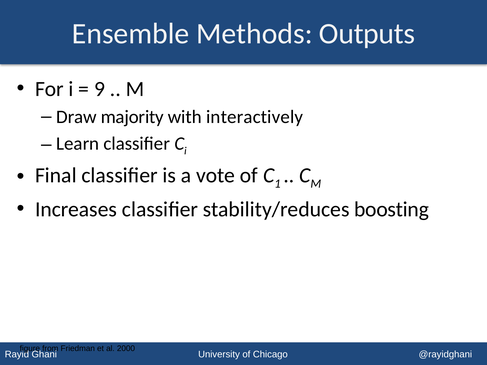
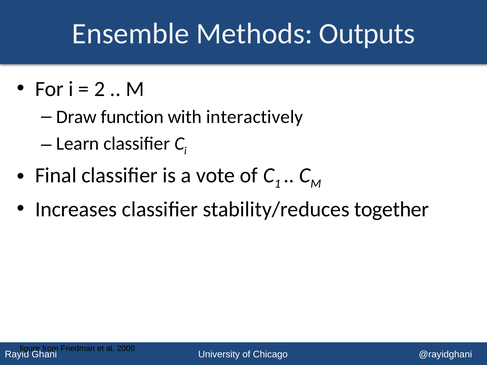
9: 9 -> 2
majority: majority -> function
boosting: boosting -> together
